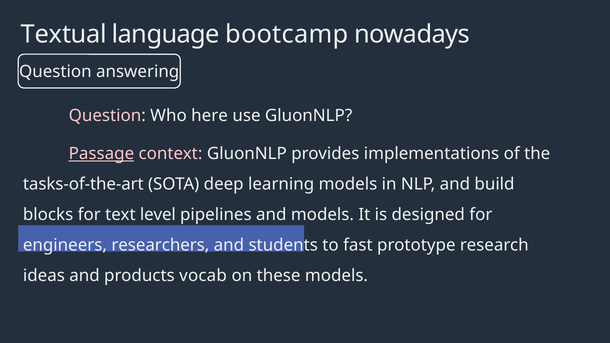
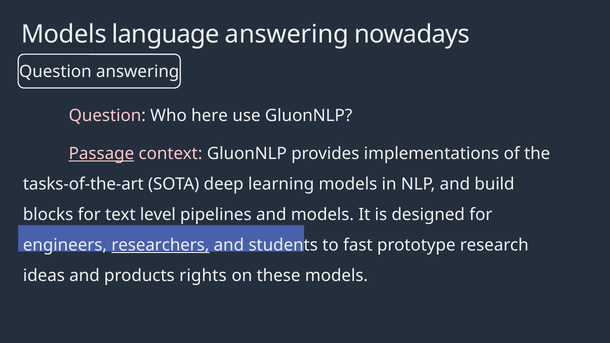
Textual at (64, 34): Textual -> Models
language bootcamp: bootcamp -> answering
researchers underline: none -> present
vocab: vocab -> rights
